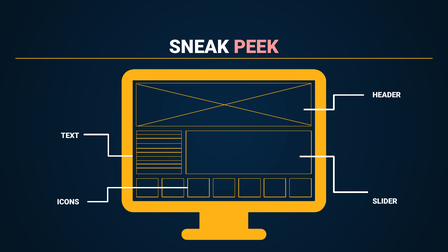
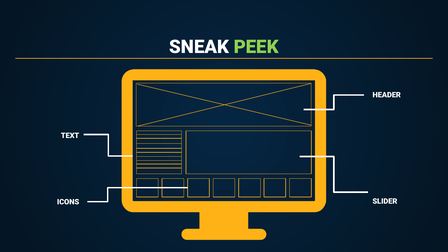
PEEK colour: pink -> light green
